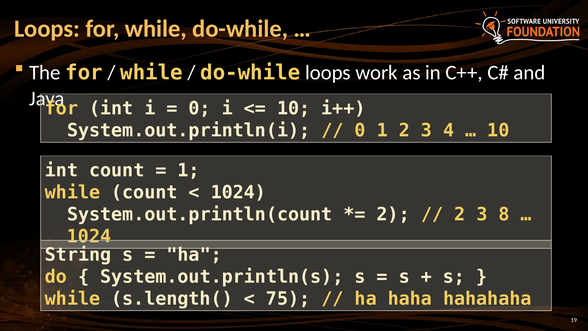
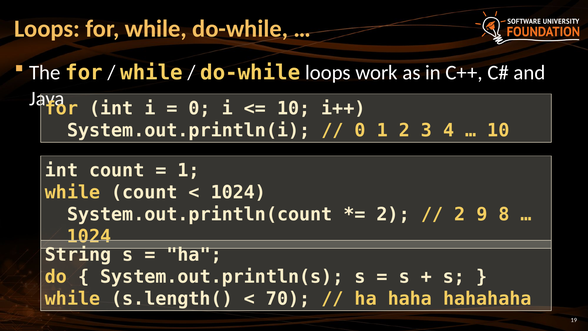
3 at (482, 214): 3 -> 9
75: 75 -> 70
